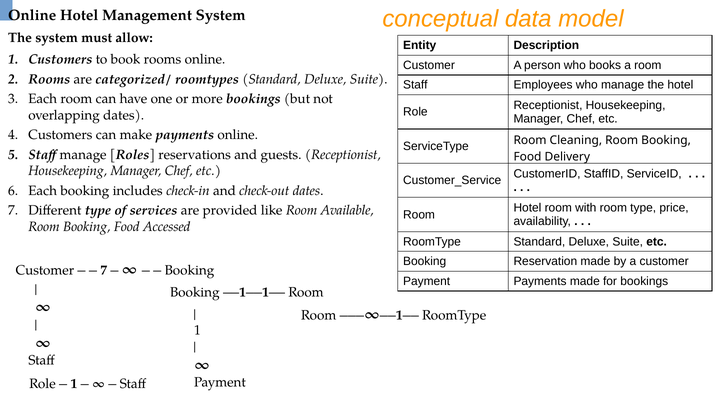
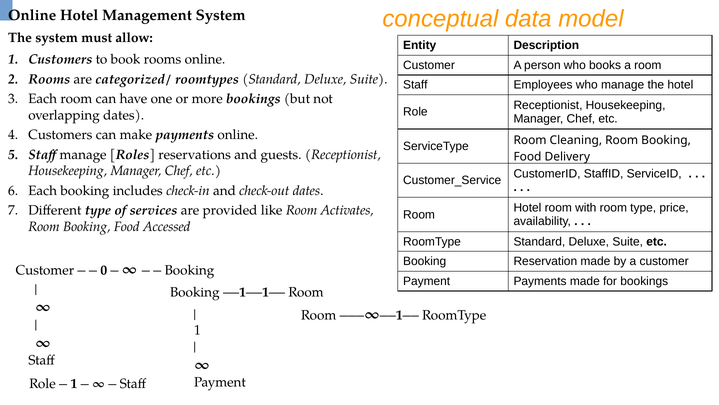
Available: Available -> Activates
7 at (104, 270): 7 -> 0
